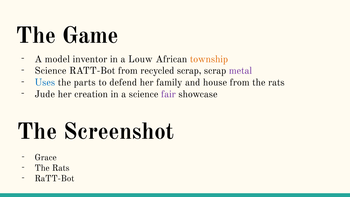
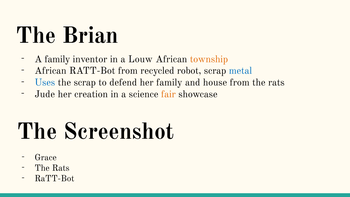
Game: Game -> Brian
A model: model -> family
Science at (50, 71): Science -> African
recycled scrap: scrap -> robot
metal colour: purple -> blue
the parts: parts -> scrap
fair colour: purple -> orange
